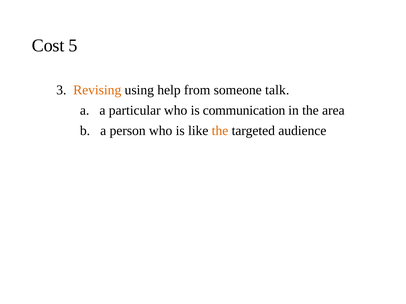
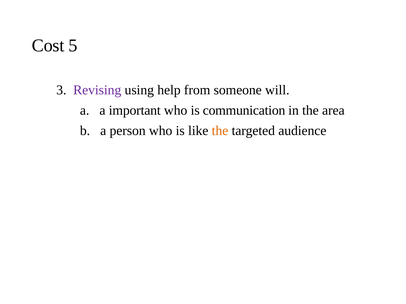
Revising colour: orange -> purple
talk: talk -> will
particular: particular -> important
